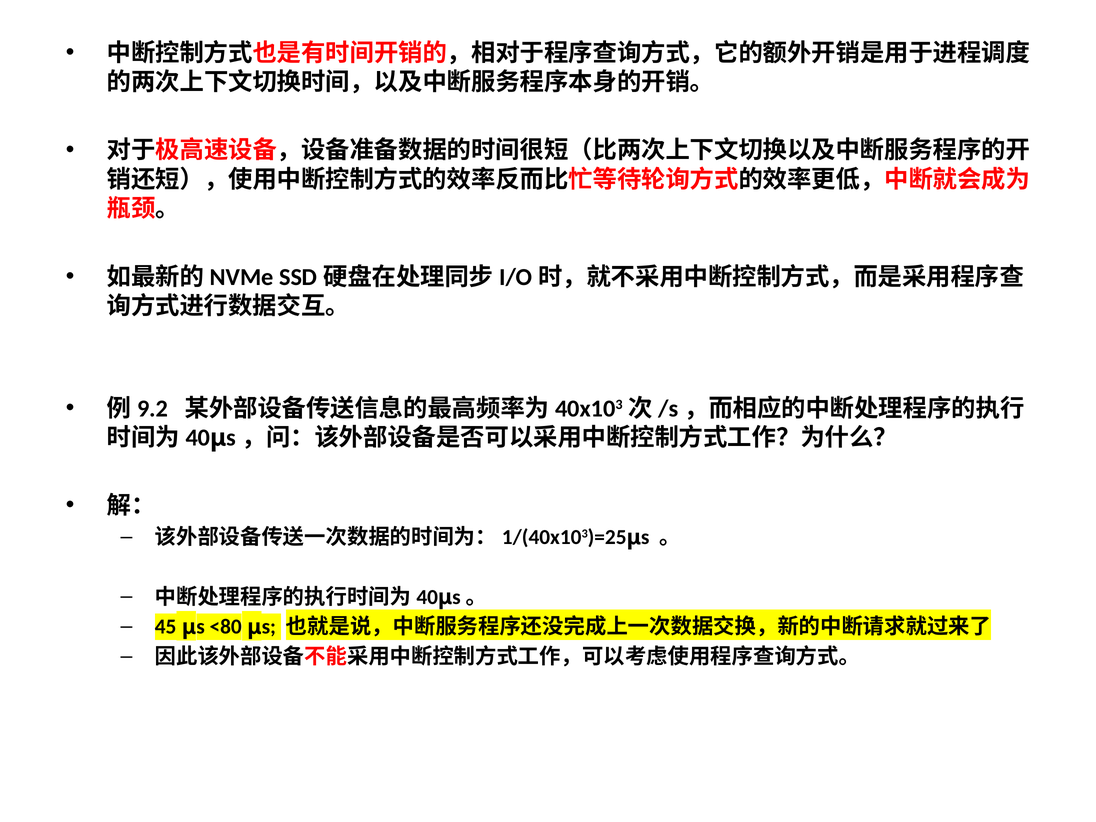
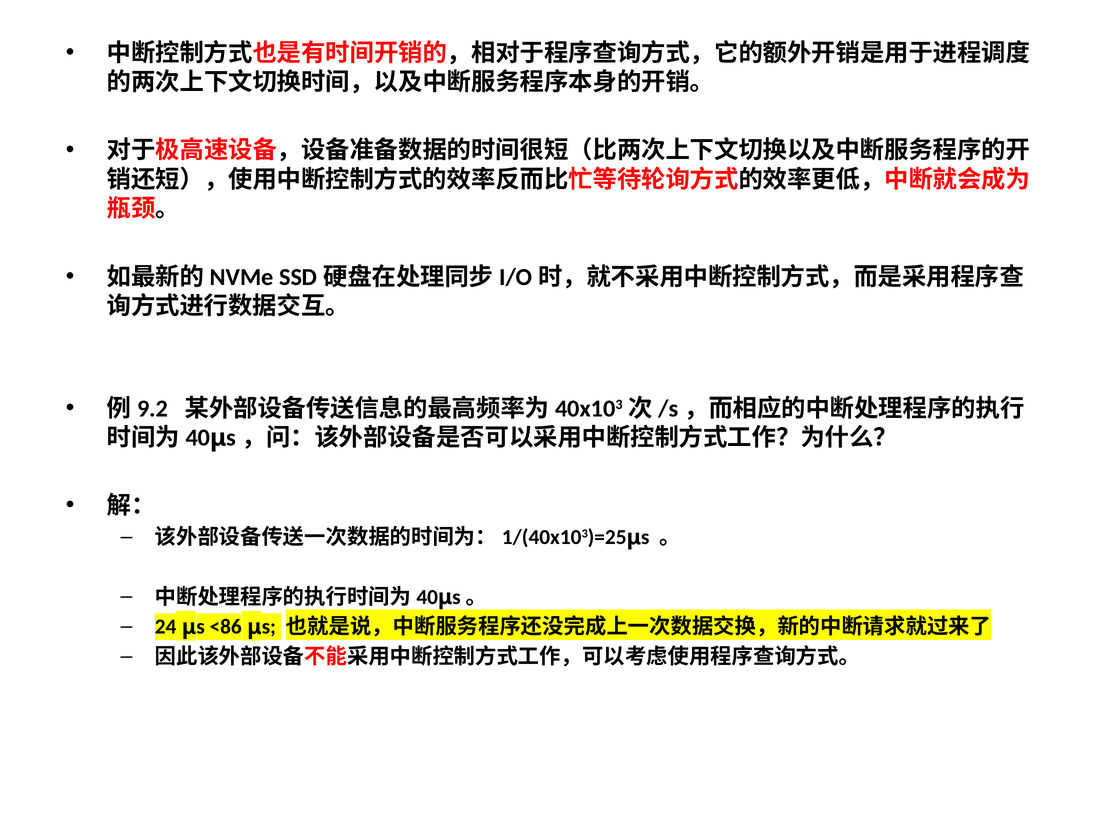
45: 45 -> 24
<80: <80 -> <86
